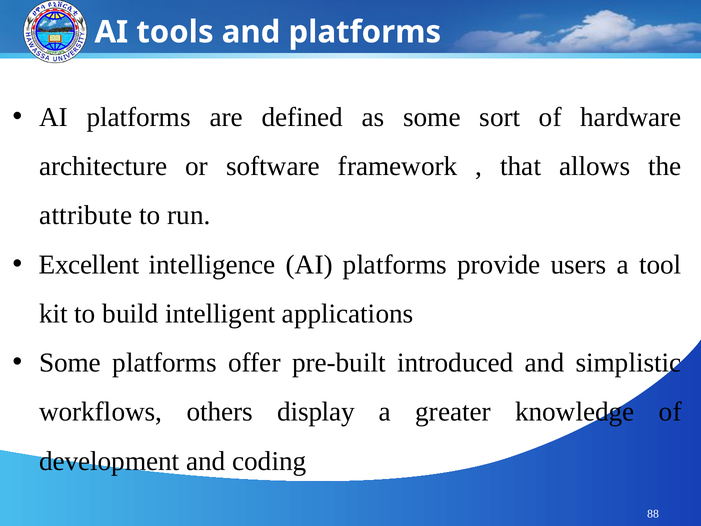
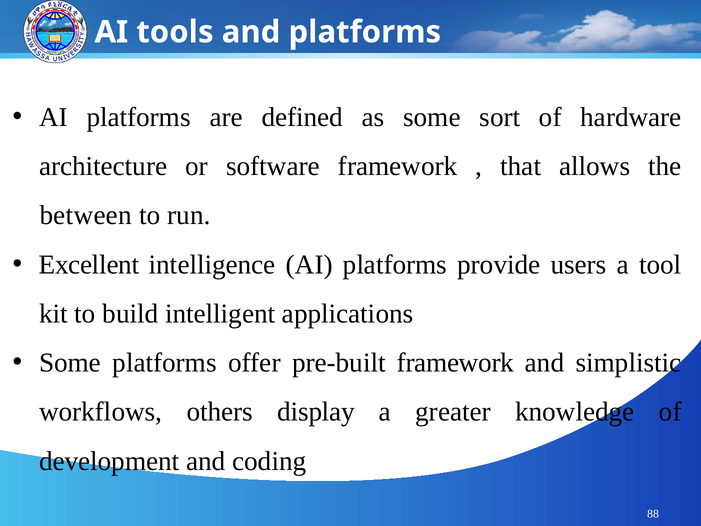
attribute: attribute -> between
pre-built introduced: introduced -> framework
